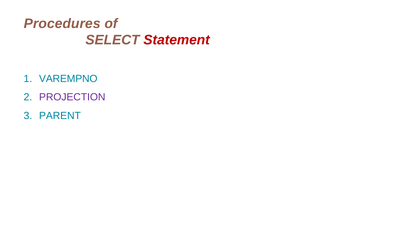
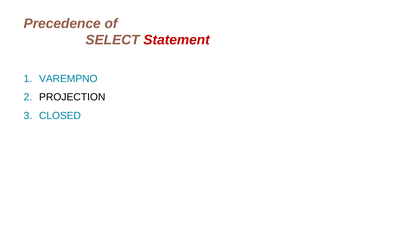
Procedures: Procedures -> Precedence
PROJECTION colour: purple -> black
PARENT: PARENT -> CLOSED
